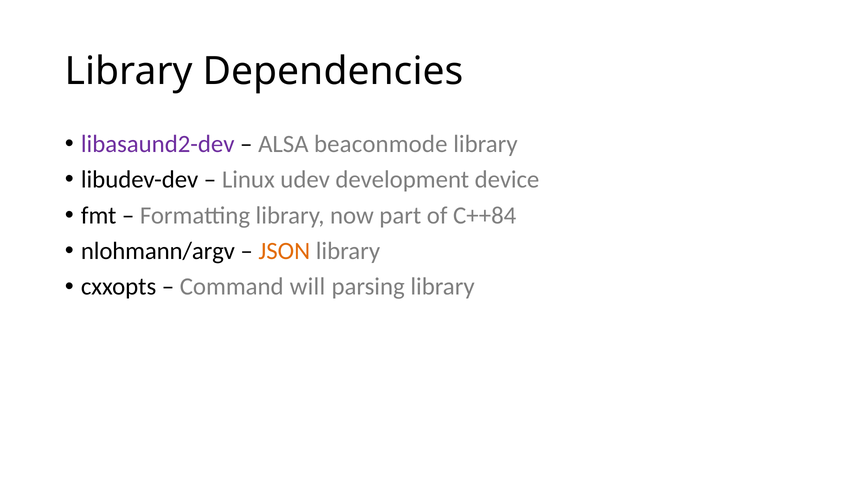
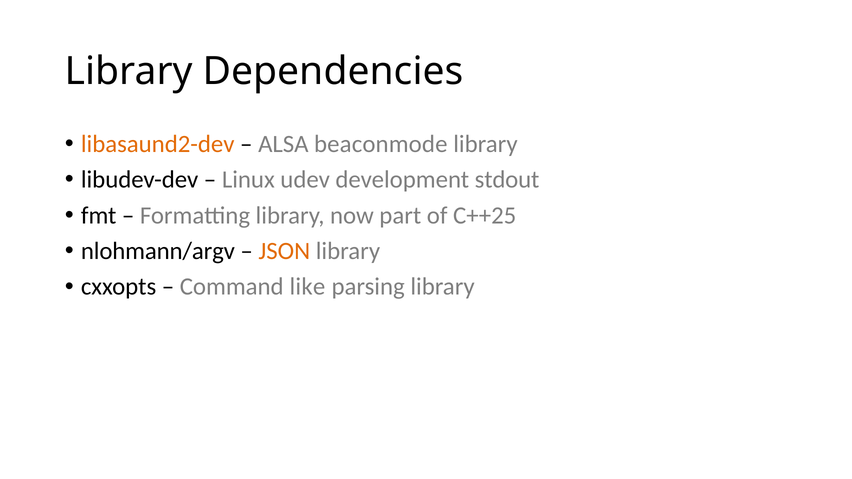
libasaund2-dev colour: purple -> orange
device: device -> stdout
C++84: C++84 -> C++25
will: will -> like
